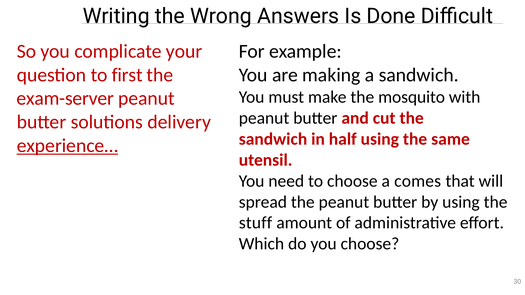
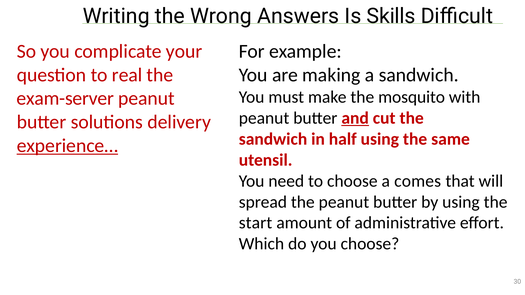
Done: Done -> Skills
first: first -> real
and underline: none -> present
stuff: stuff -> start
